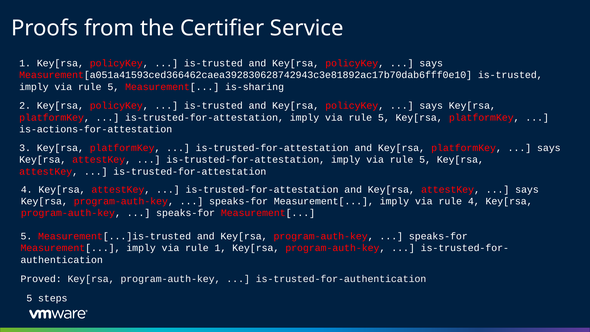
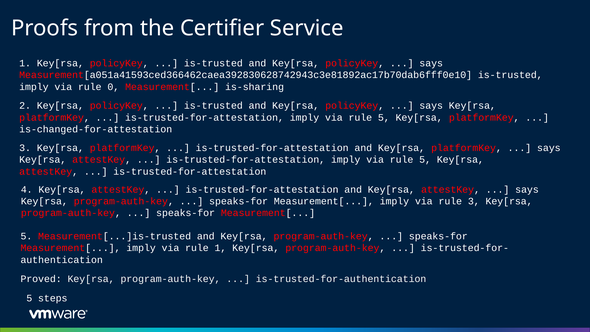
5 at (113, 87): 5 -> 0
is-actions-for-attestation: is-actions-for-attestation -> is-changed-for-attestation
rule 4: 4 -> 3
